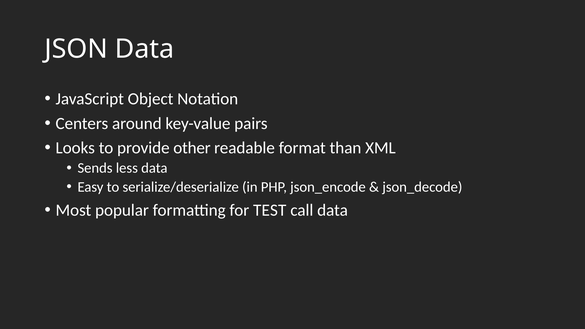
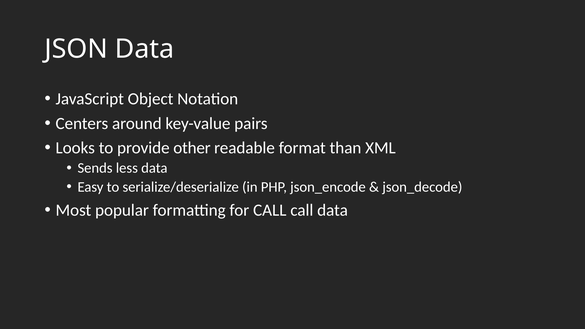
for TEST: TEST -> CALL
